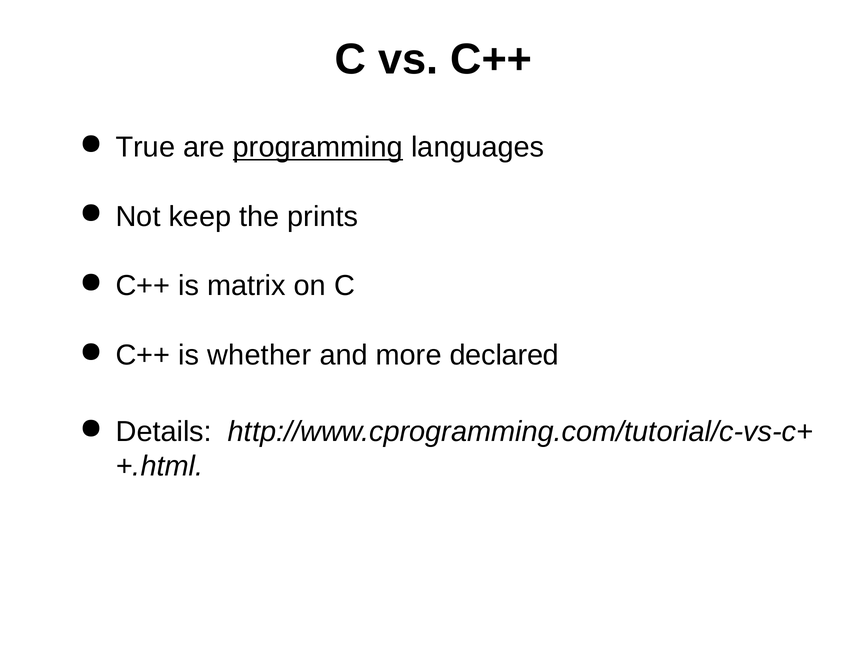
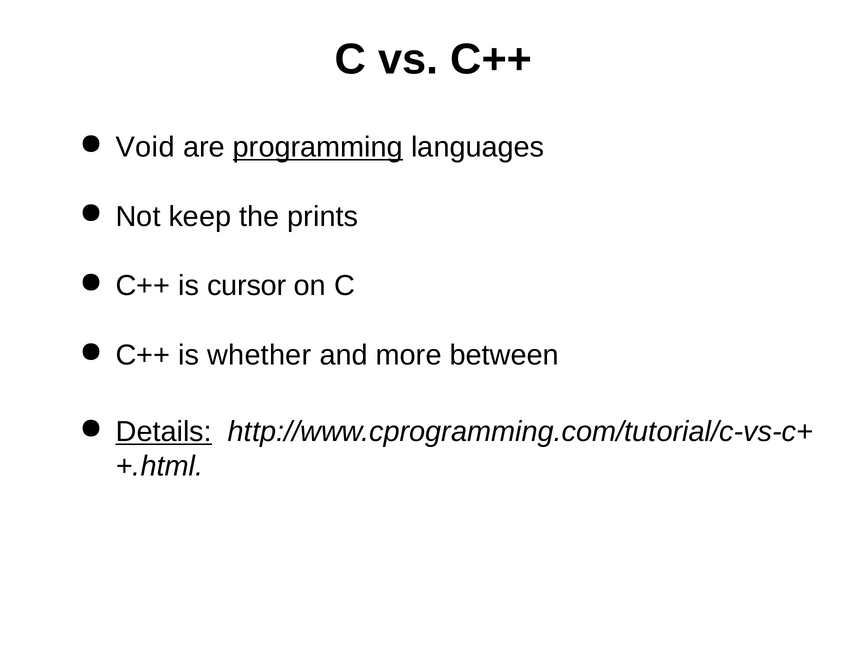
True: True -> Void
matrix: matrix -> cursor
declared: declared -> between
Details underline: none -> present
